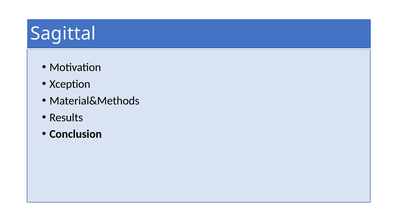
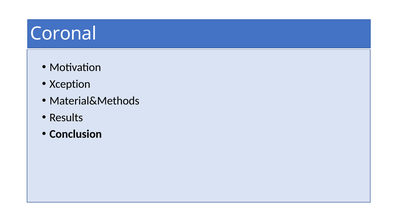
Sagittal: Sagittal -> Coronal
